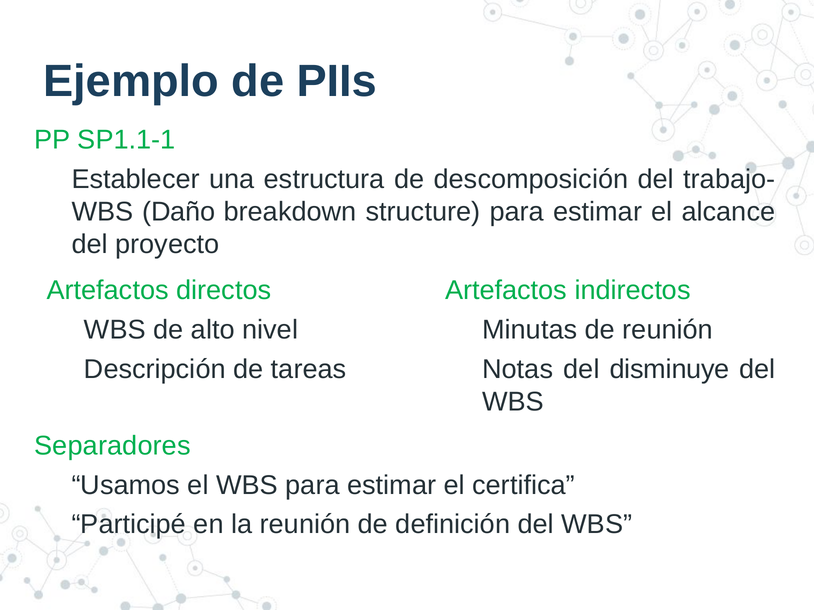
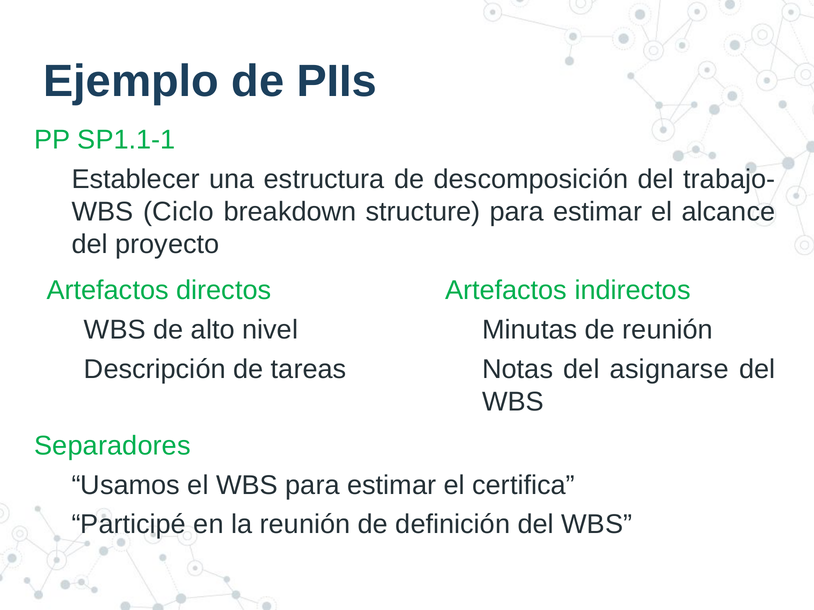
Daño: Daño -> Ciclo
disminuye: disminuye -> asignarse
